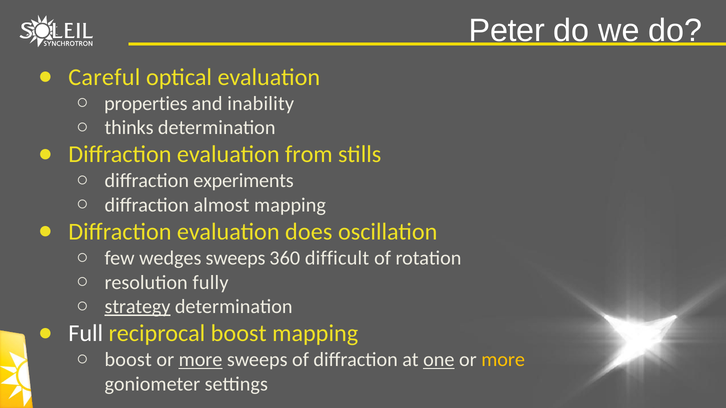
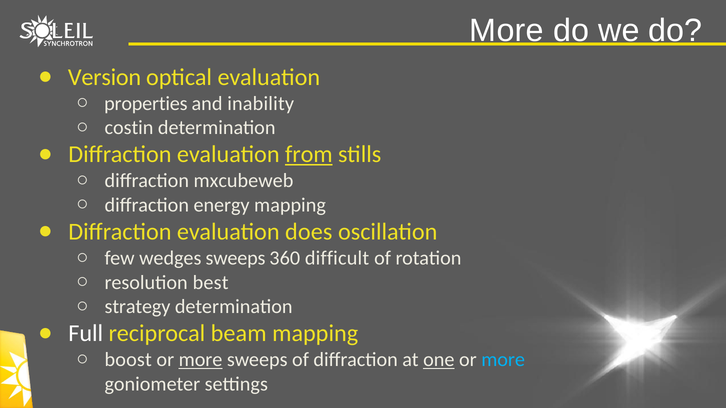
Peter at (507, 31): Peter -> More
Careful: Careful -> Version
thinks: thinks -> costin
from underline: none -> present
experiments: experiments -> mxcubeweb
almost: almost -> energy
fully: fully -> best
strategy underline: present -> none
reciprocal boost: boost -> beam
more at (503, 360) colour: yellow -> light blue
